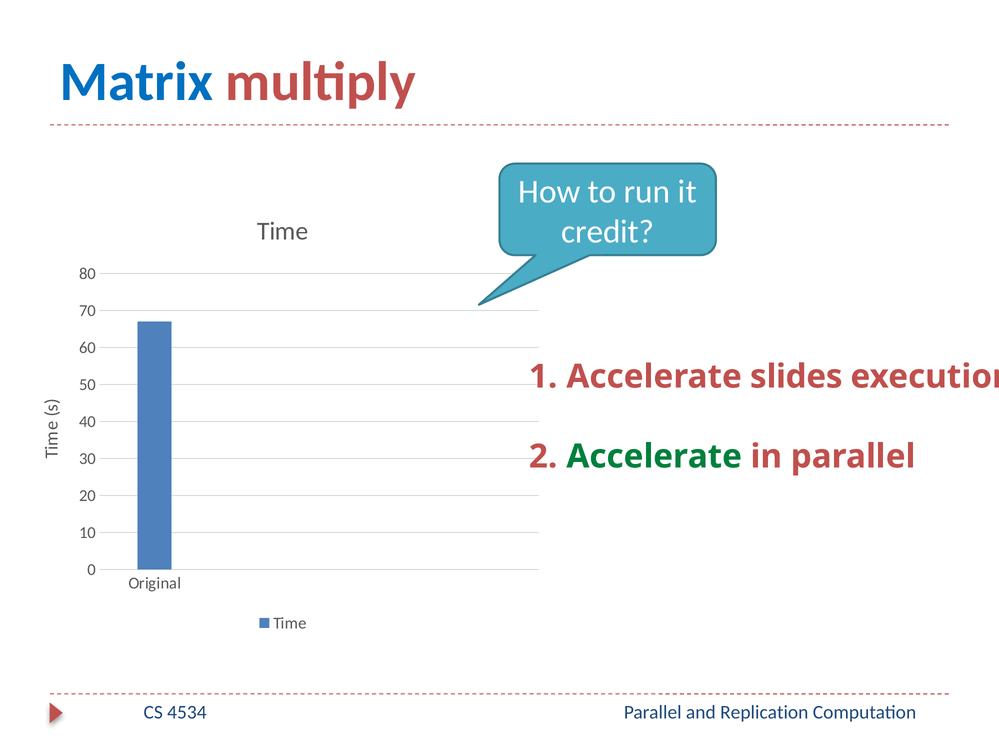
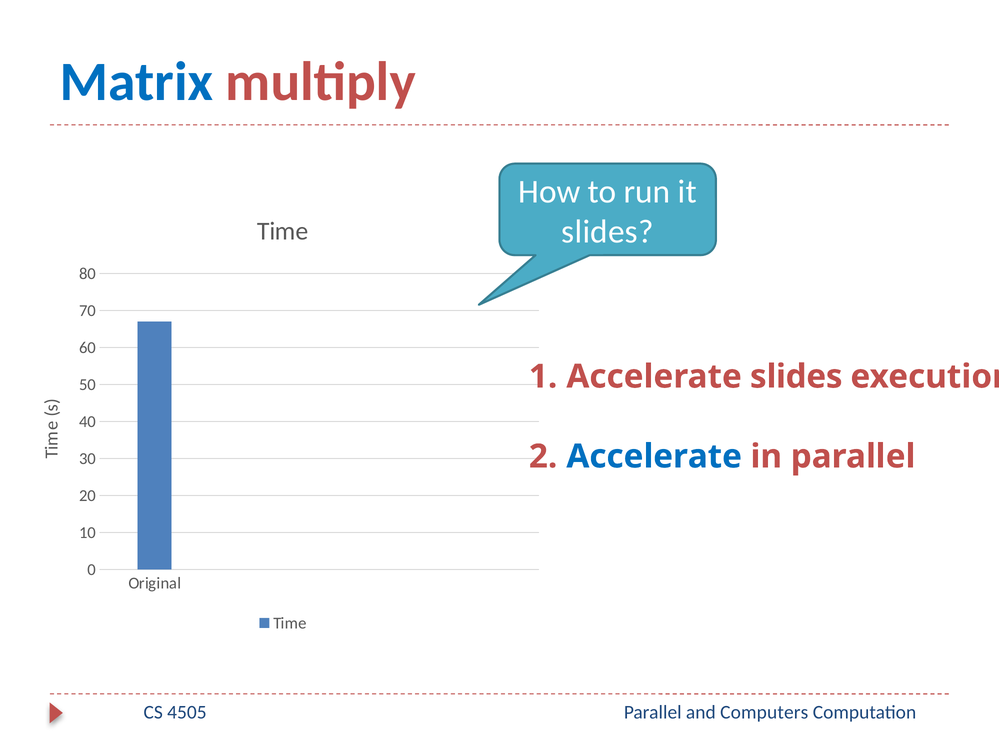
credit at (608, 232): credit -> slides
Accelerate at (654, 457) colour: green -> blue
4534: 4534 -> 4505
Replication: Replication -> Computers
